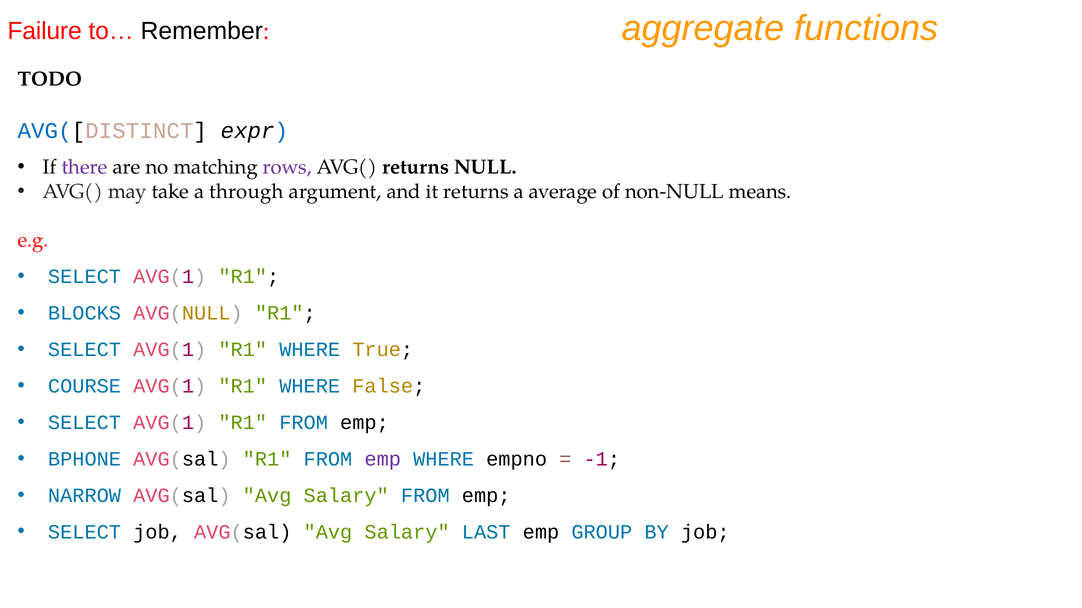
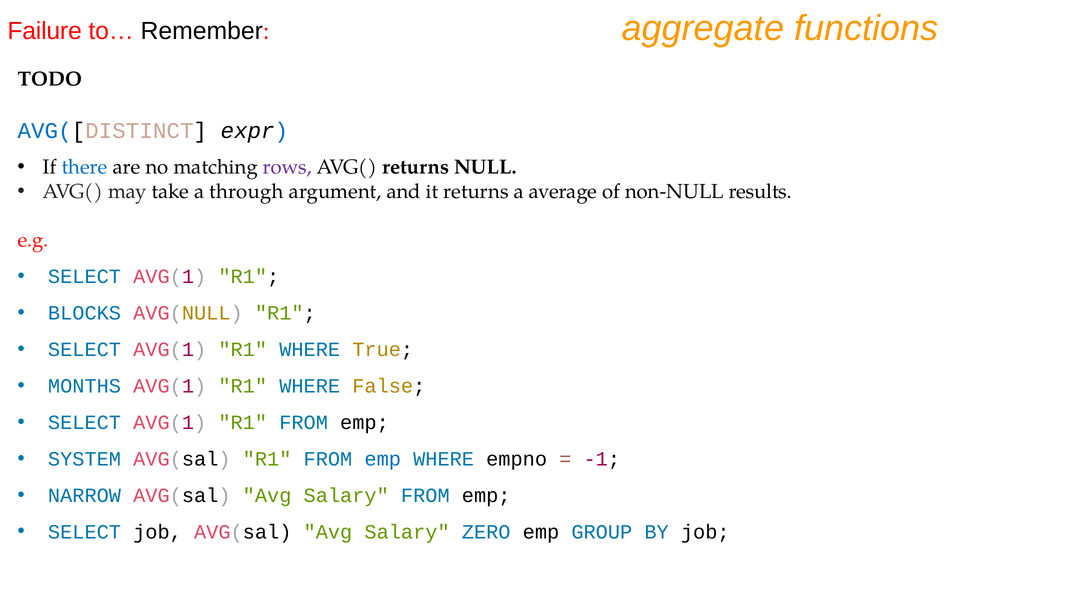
there colour: purple -> blue
means: means -> results
COURSE: COURSE -> MONTHS
BPHONE: BPHONE -> SYSTEM
emp at (383, 459) colour: purple -> blue
LAST: LAST -> ZERO
